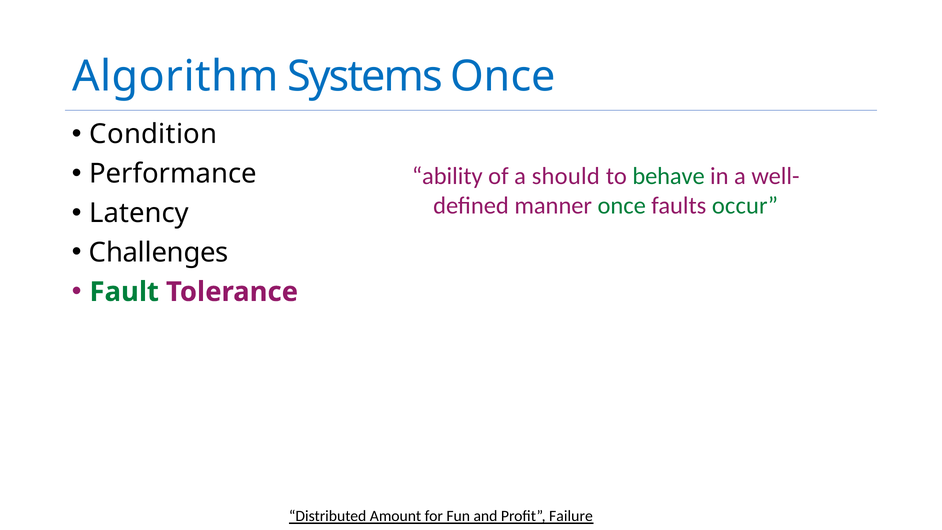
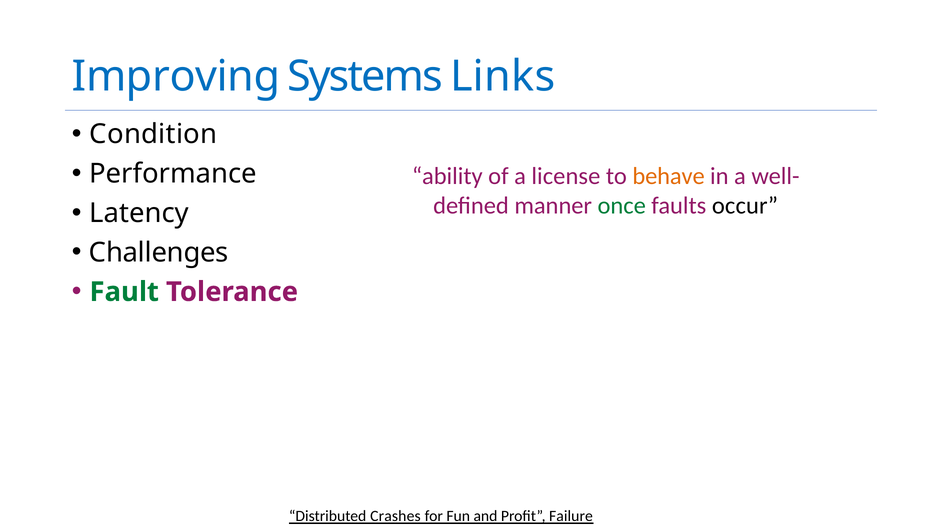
Algorithm: Algorithm -> Improving
Systems Once: Once -> Links
should: should -> license
behave colour: green -> orange
occur colour: green -> black
Amount: Amount -> Crashes
